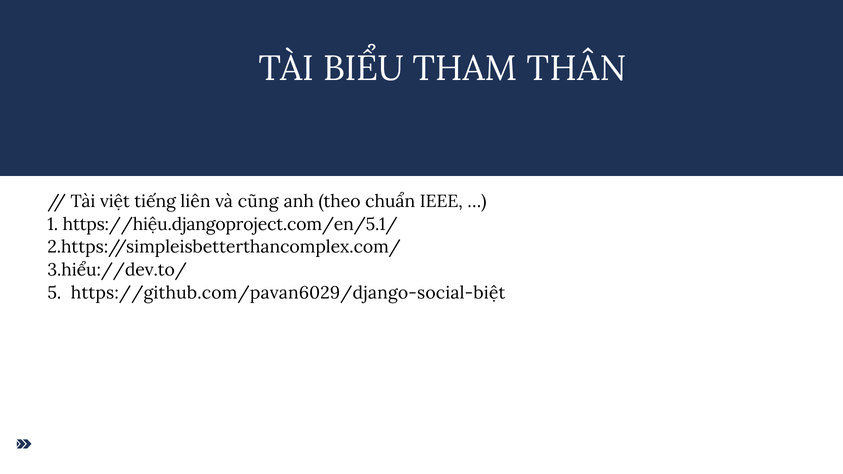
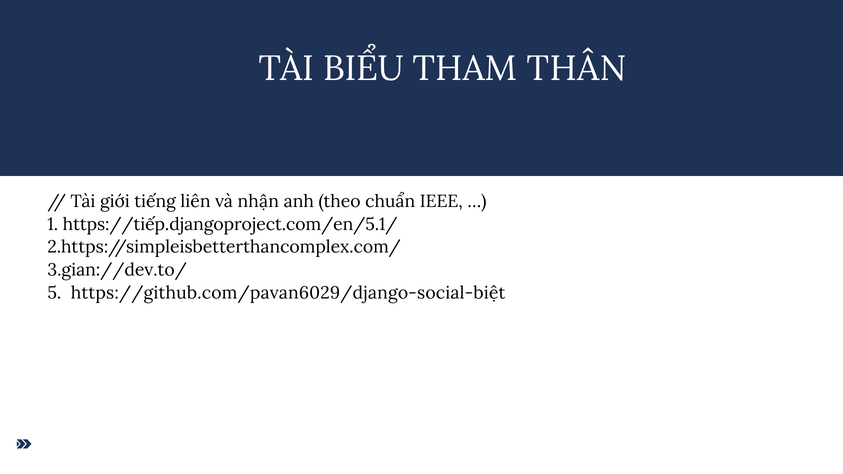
việt: việt -> giới
cũng: cũng -> nhận
https://hiệu.djangoproject.com/en/5.1/: https://hiệu.djangoproject.com/en/5.1/ -> https://tiếp.djangoproject.com/en/5.1/
3.hiểu://dev.to/: 3.hiểu://dev.to/ -> 3.gian://dev.to/
